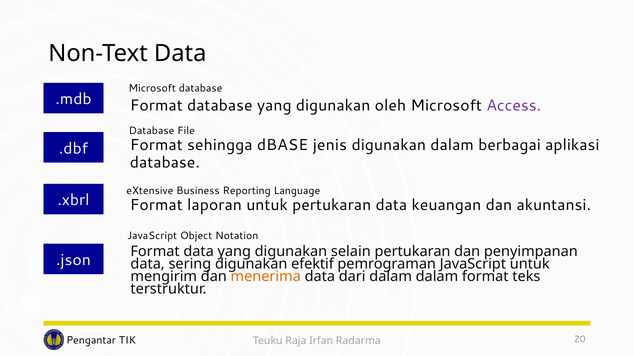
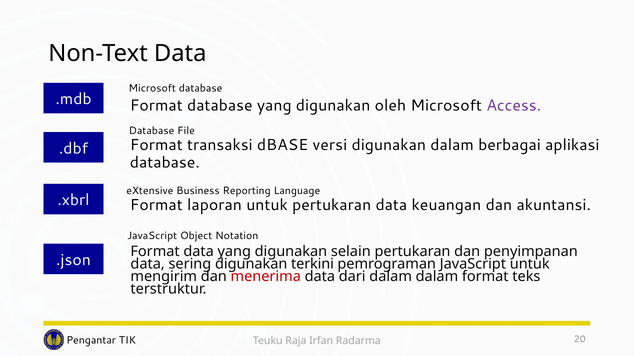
sehingga: sehingga -> transaksi
jenis: jenis -> versi
efektif: efektif -> terkini
menerima colour: orange -> red
